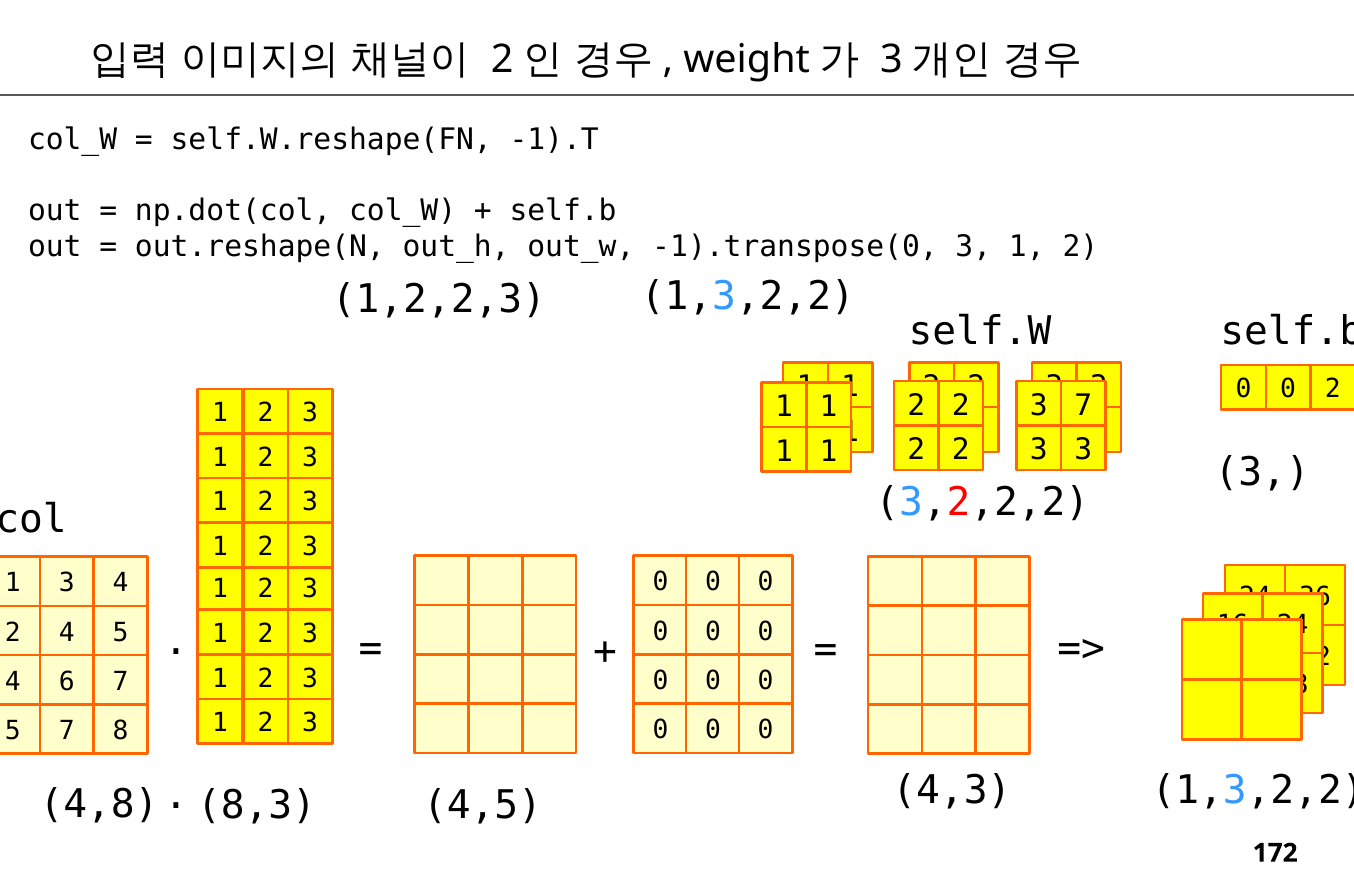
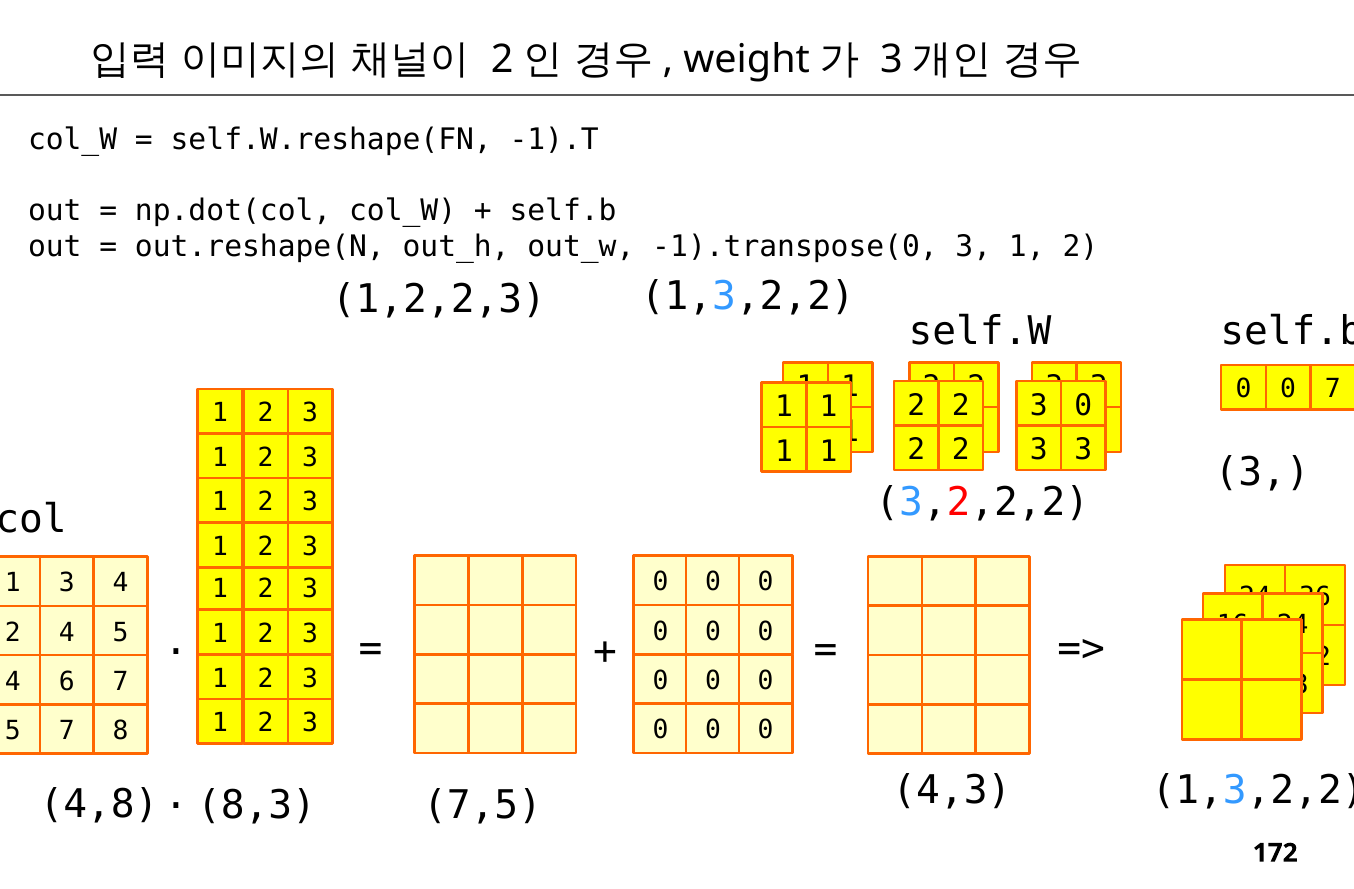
0 2: 2 -> 7
7 at (1083, 406): 7 -> 0
4,5: 4,5 -> 7,5
